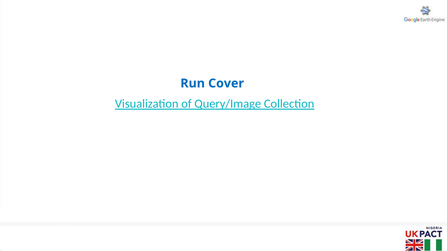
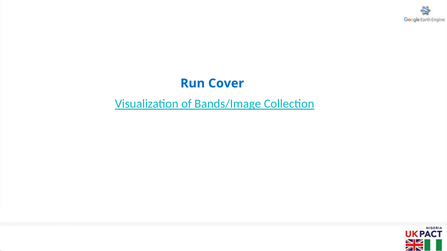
Query/Image: Query/Image -> Bands/Image
